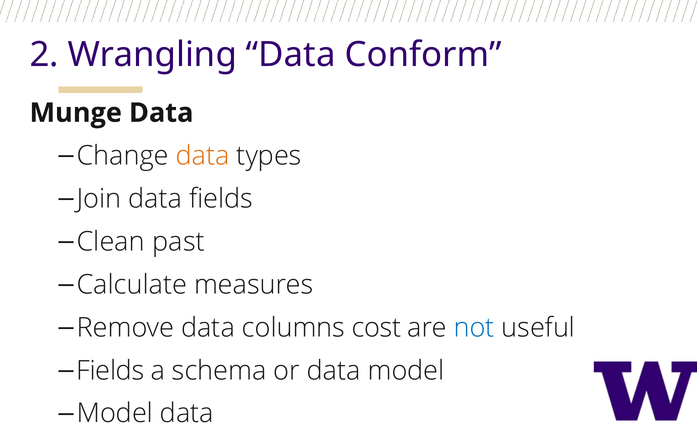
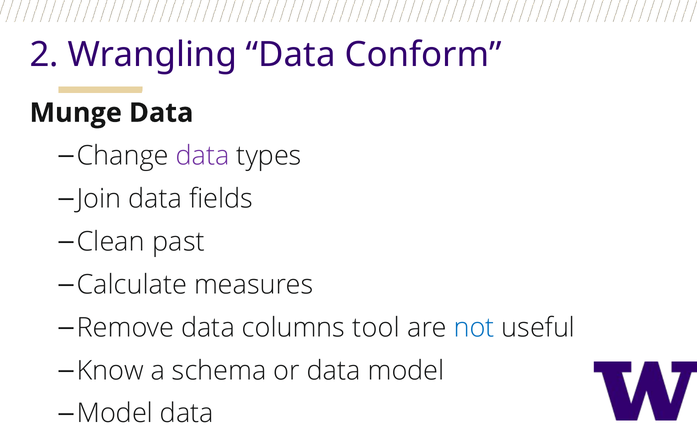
data at (203, 156) colour: orange -> purple
cost: cost -> tool
Fields at (110, 370): Fields -> Know
